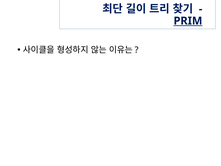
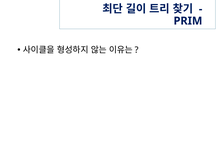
PRIM underline: present -> none
